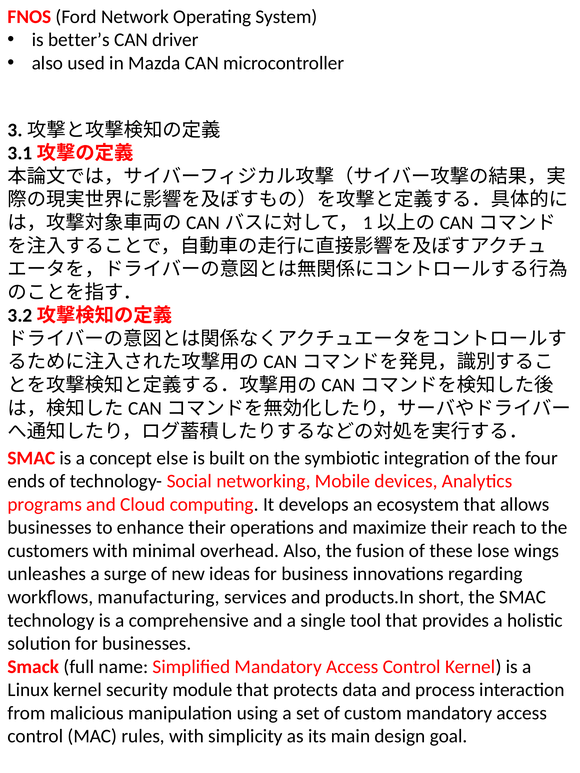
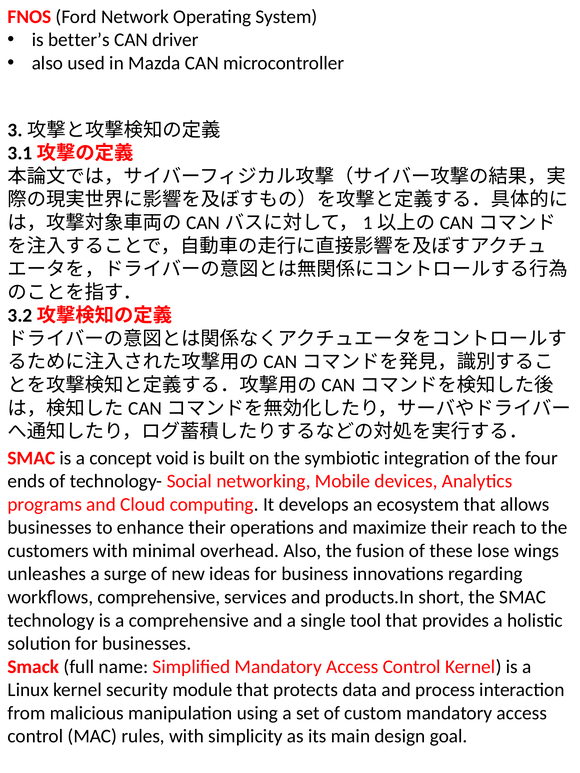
else: else -> void
workflows manufacturing: manufacturing -> comprehensive
